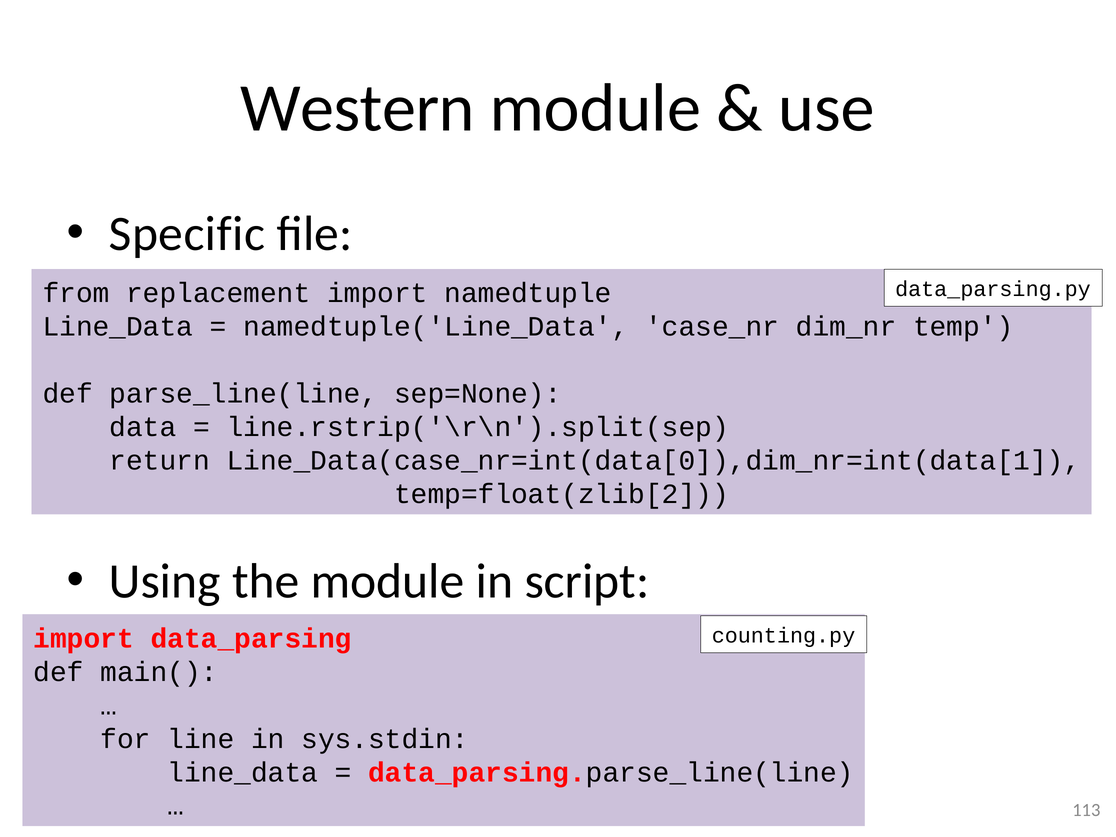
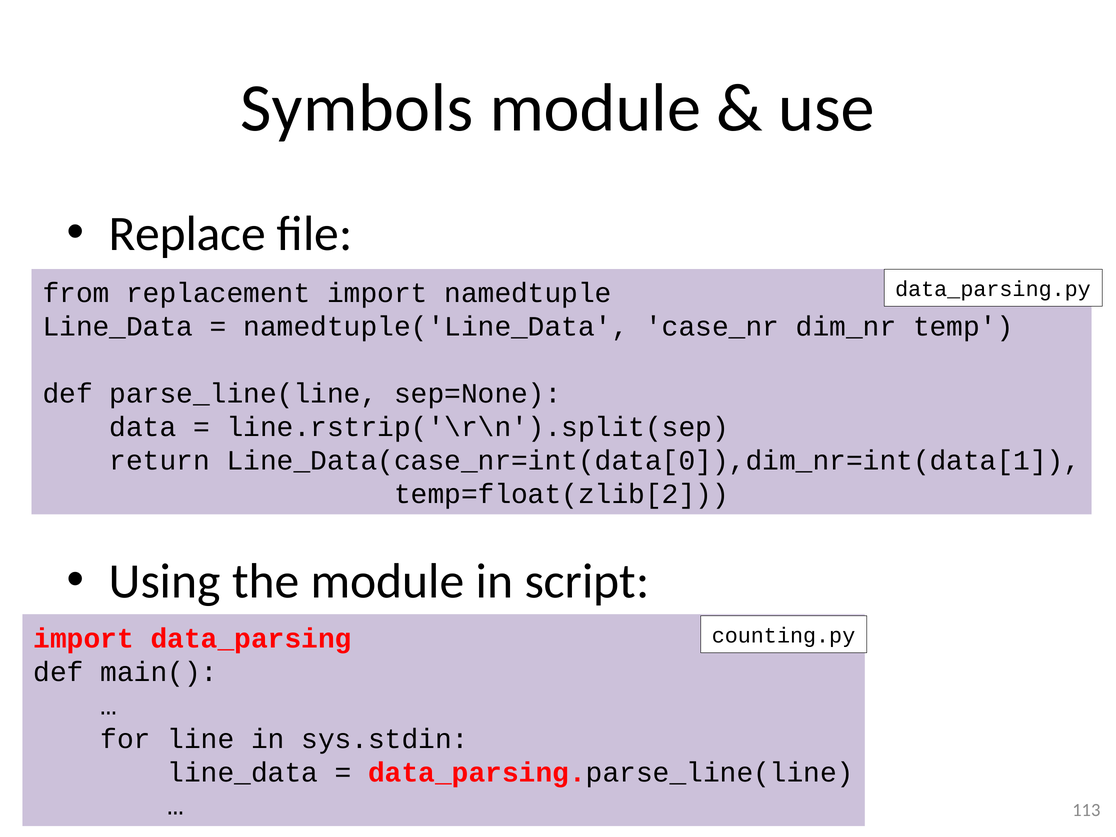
Western: Western -> Symbols
Specific: Specific -> Replace
